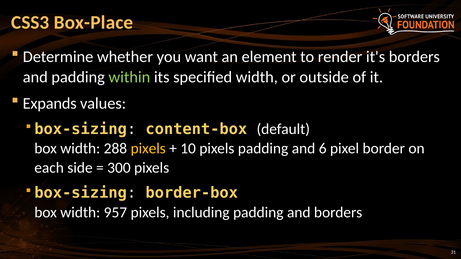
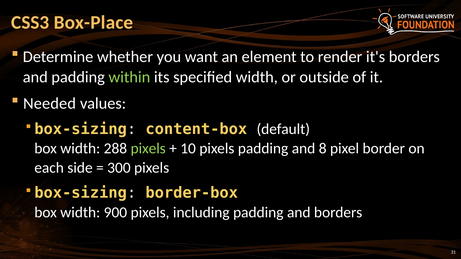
Expands: Expands -> Needed
pixels at (148, 149) colour: yellow -> light green
6: 6 -> 8
957: 957 -> 900
